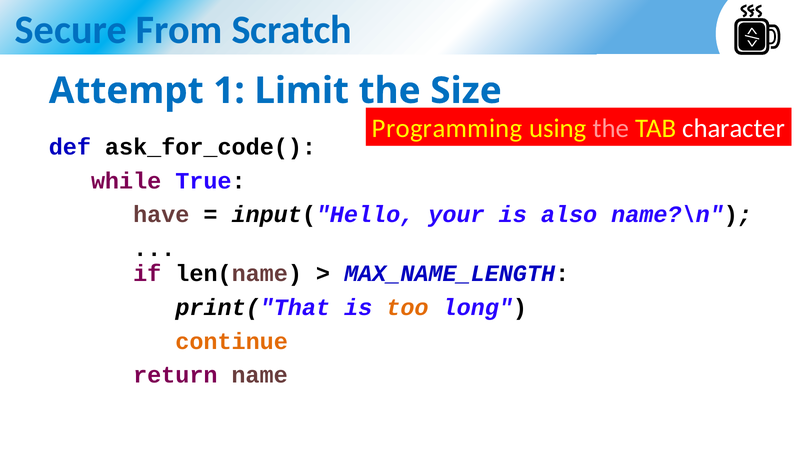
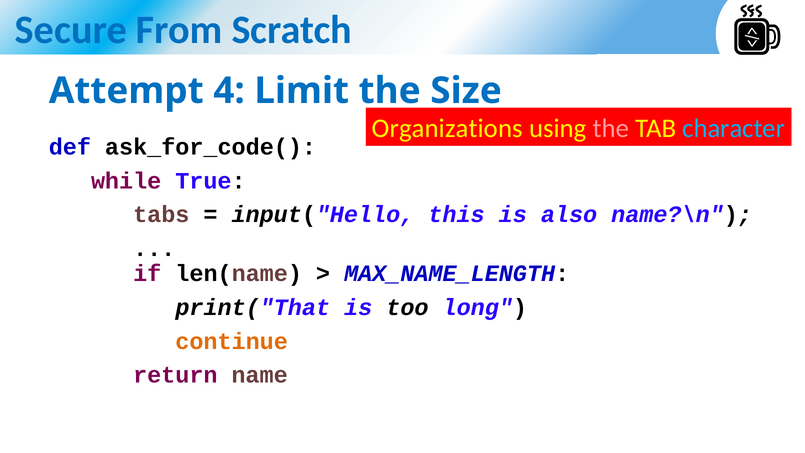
1: 1 -> 4
Programming: Programming -> Organizations
character colour: white -> light blue
have: have -> tabs
your: your -> this
too colour: orange -> black
